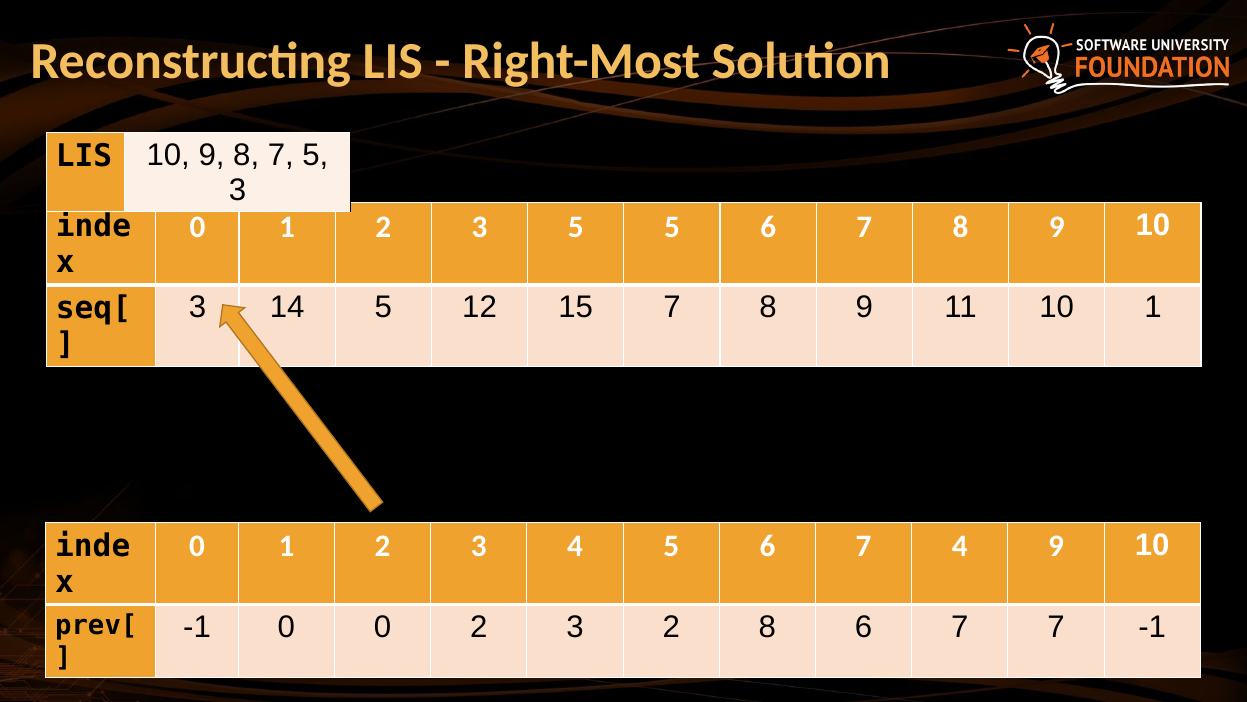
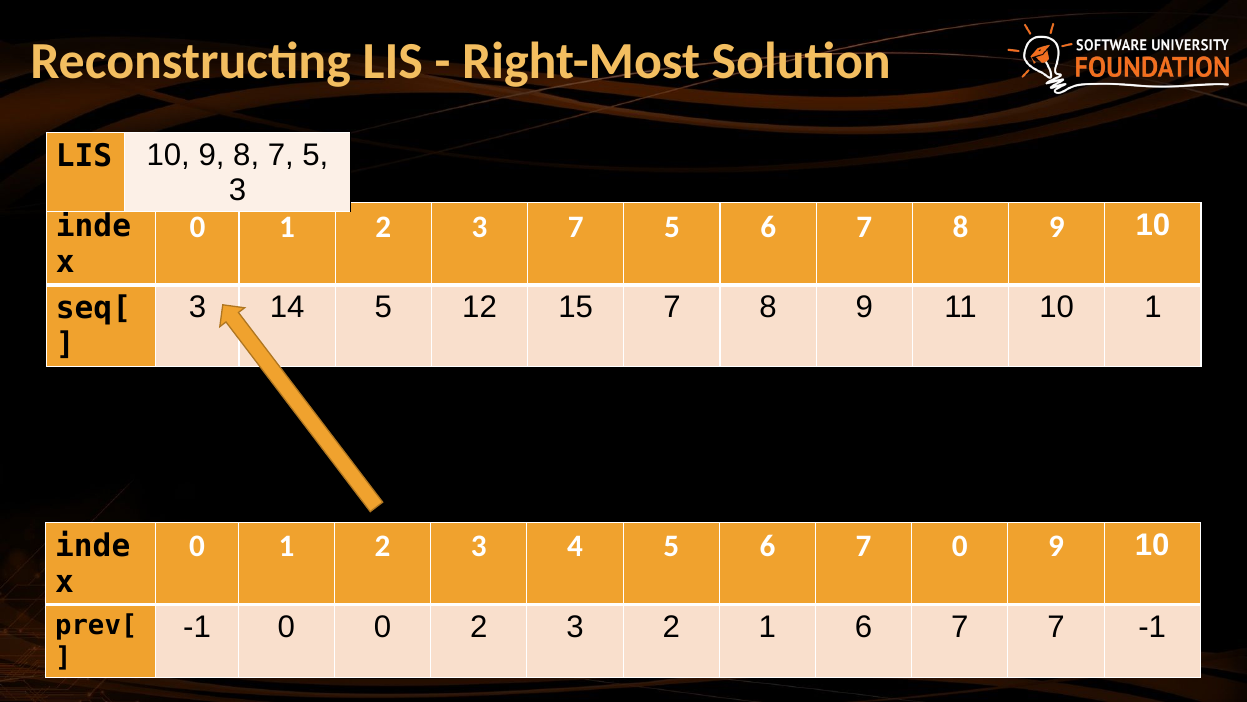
3 5: 5 -> 7
7 4: 4 -> 0
2 8: 8 -> 1
